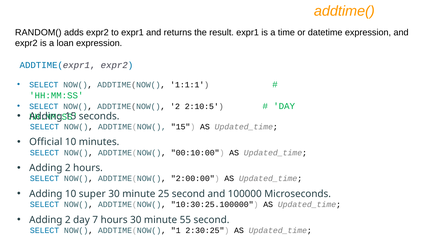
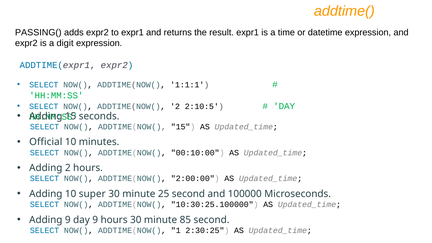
RANDOM(: RANDOM( -> PASSING(
loan: loan -> digit
2 at (68, 220): 2 -> 9
day 7: 7 -> 9
55: 55 -> 85
